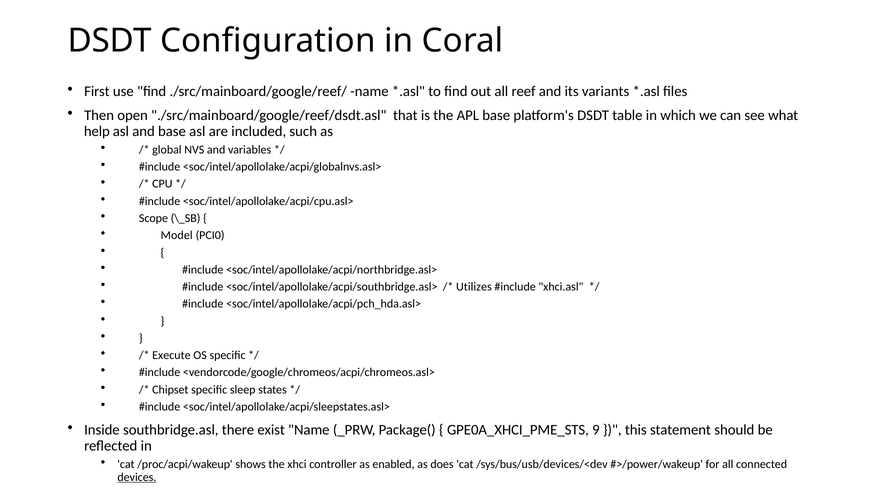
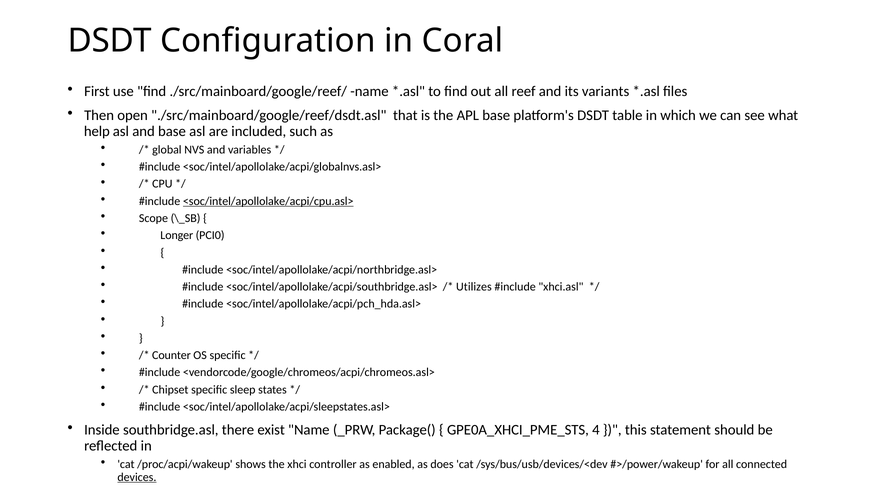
<soc/intel/apollolake/acpi/cpu.asl> underline: none -> present
Model: Model -> Longer
Execute: Execute -> Counter
9: 9 -> 4
